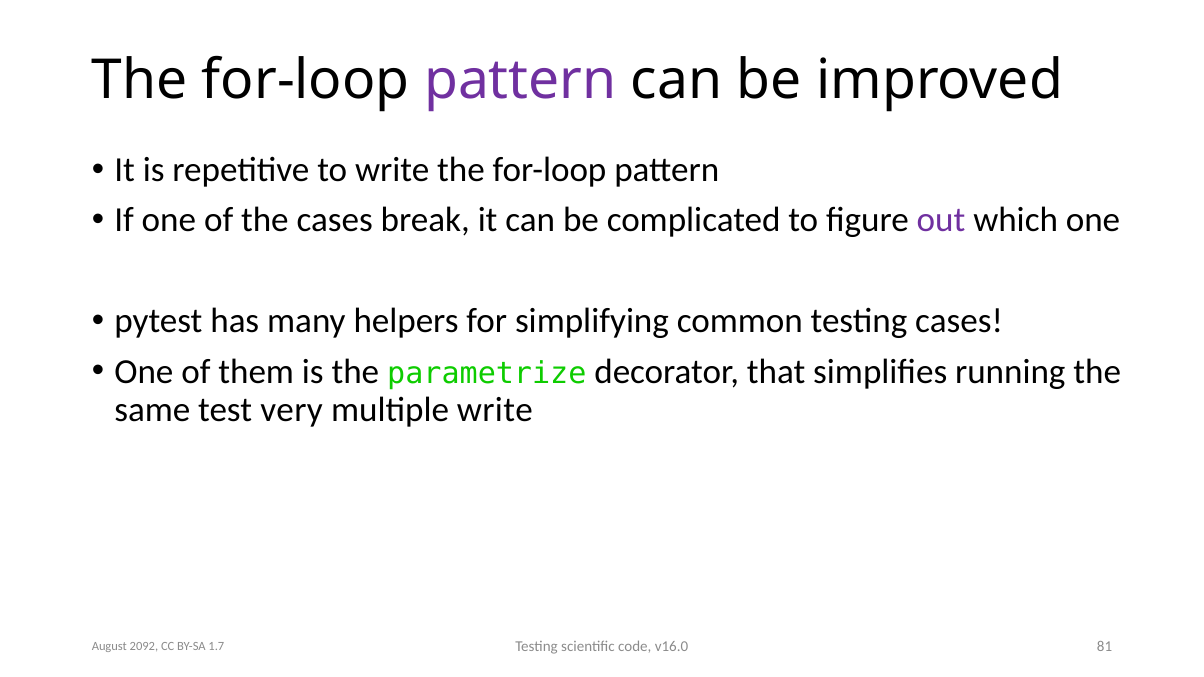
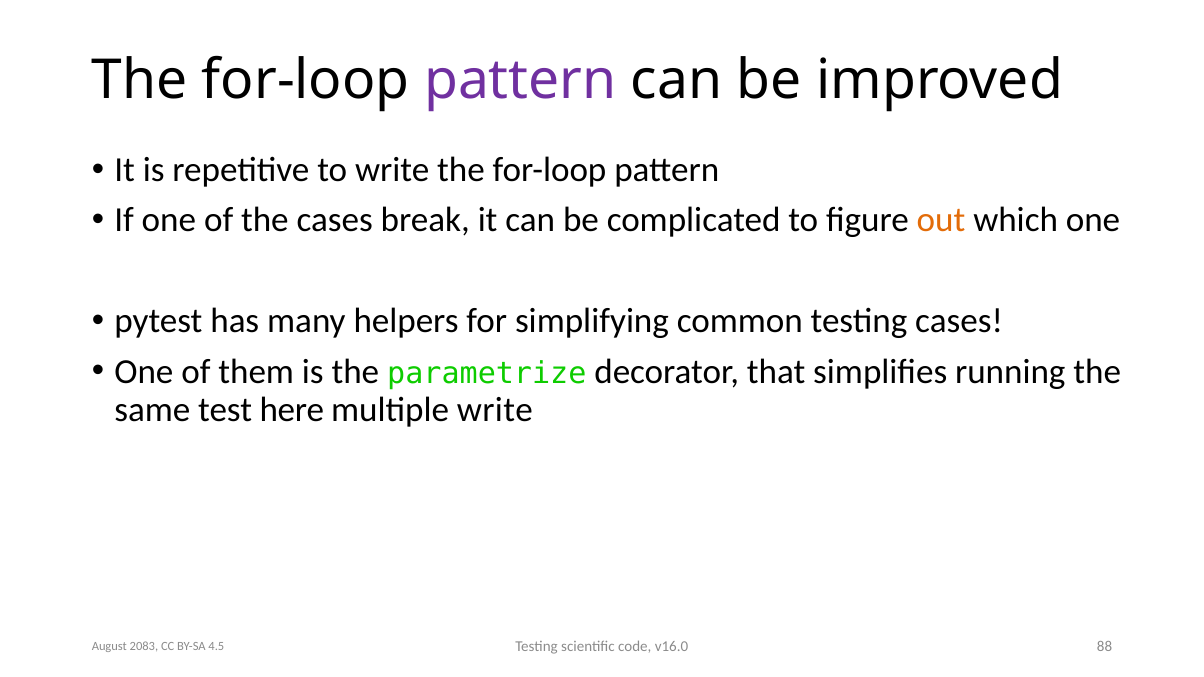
out colour: purple -> orange
very: very -> here
81: 81 -> 88
2092: 2092 -> 2083
1.7: 1.7 -> 4.5
